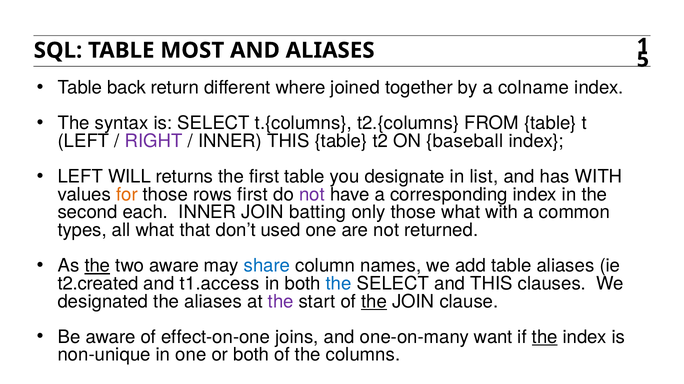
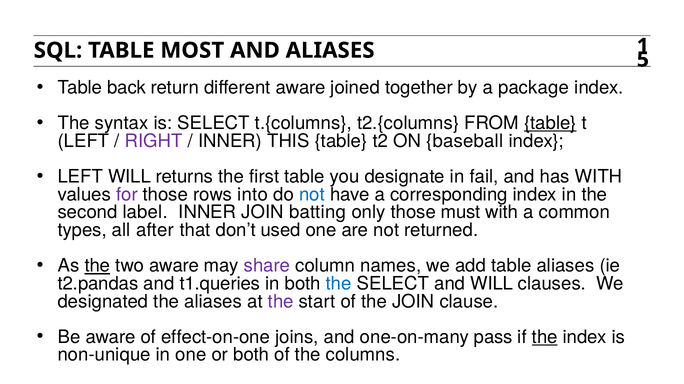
different where: where -> aware
colname: colname -> package
table at (550, 123) underline: none -> present
list: list -> fail
for colour: orange -> purple
rows first: first -> into
not at (312, 195) colour: purple -> blue
each: each -> label
those what: what -> must
all what: what -> after
share colour: blue -> purple
t2.created: t2.created -> t2.pandas
t1.access: t1.access -> t1.queries
and THIS: THIS -> WILL
the at (374, 301) underline: present -> none
want: want -> pass
